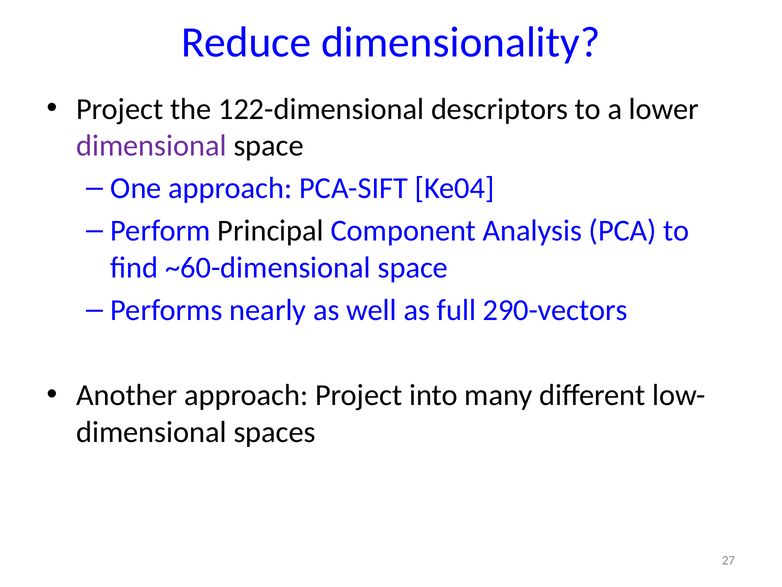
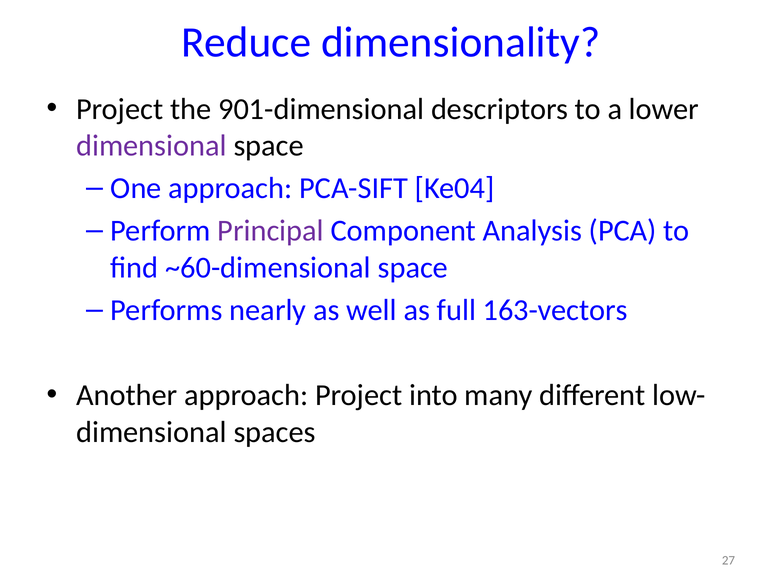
122-dimensional: 122-dimensional -> 901-dimensional
Principal colour: black -> purple
290-vectors: 290-vectors -> 163-vectors
